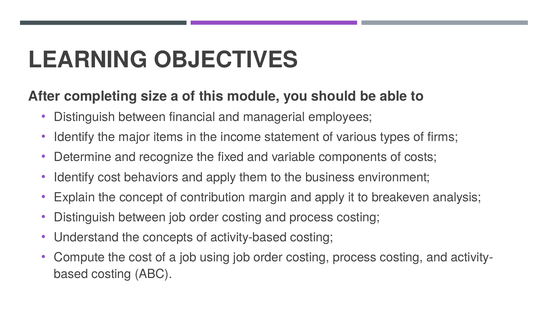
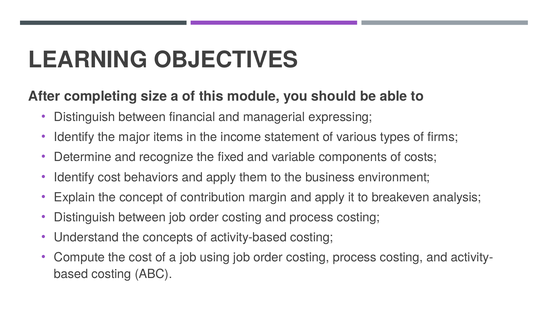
employees: employees -> expressing
